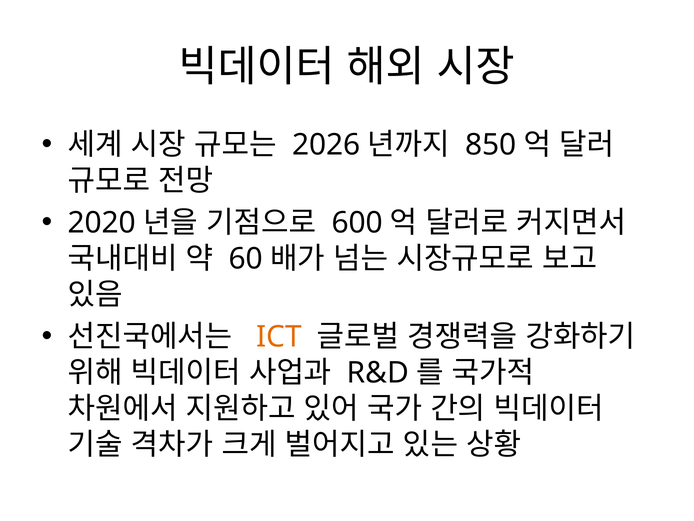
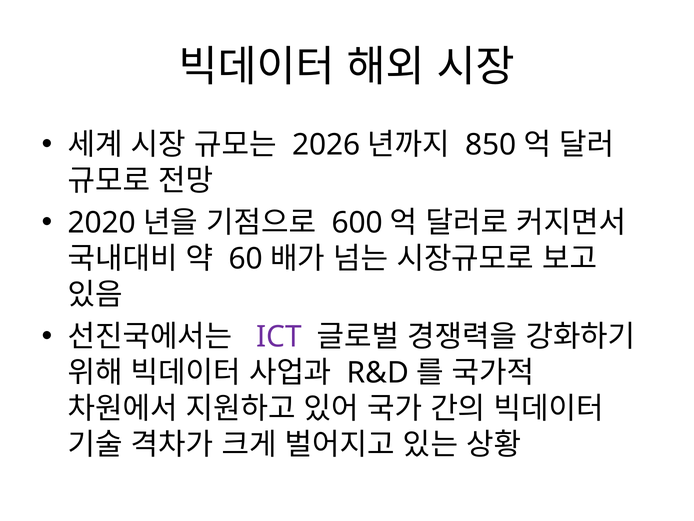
ICT colour: orange -> purple
